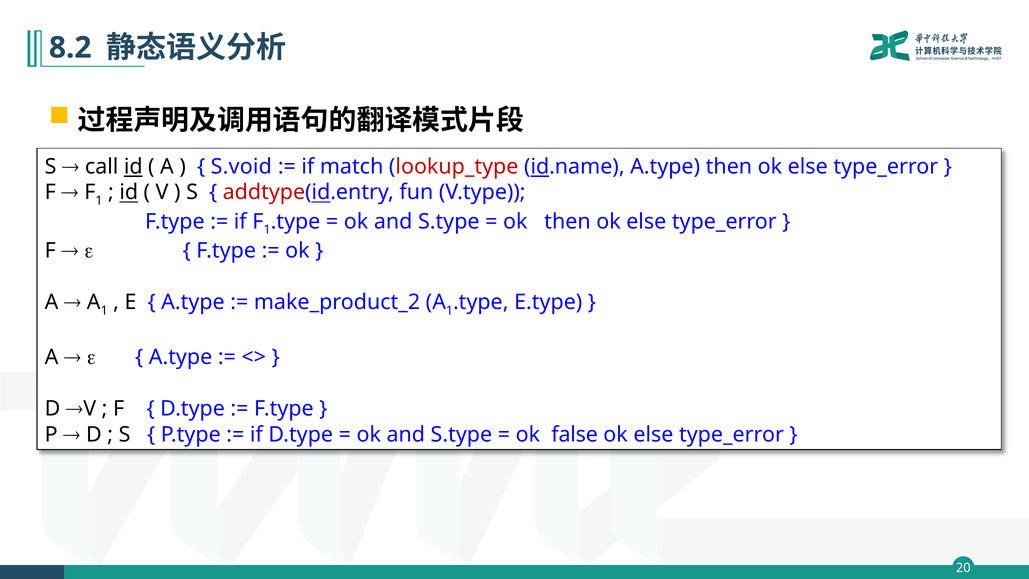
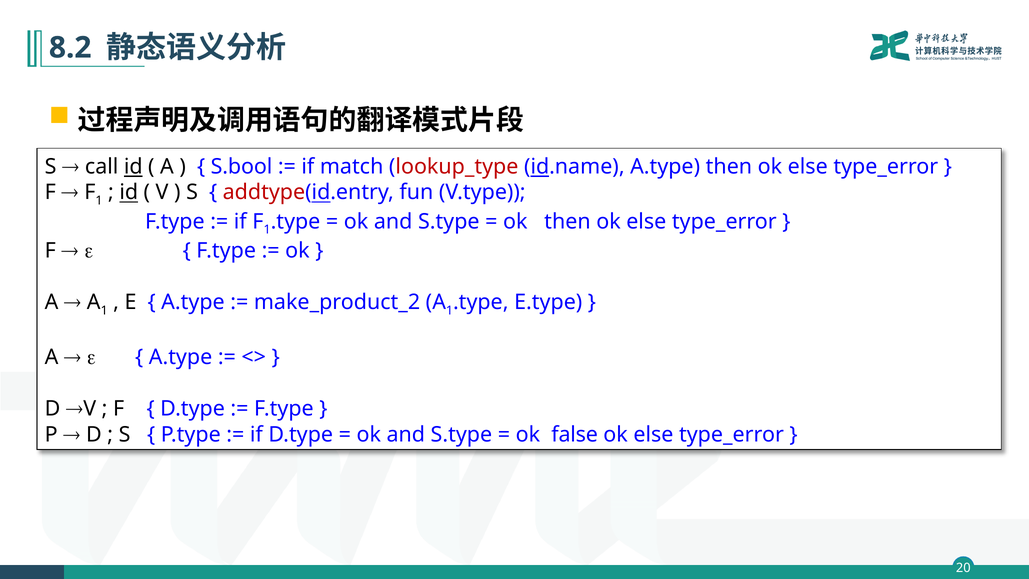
S.void: S.void -> S.bool
